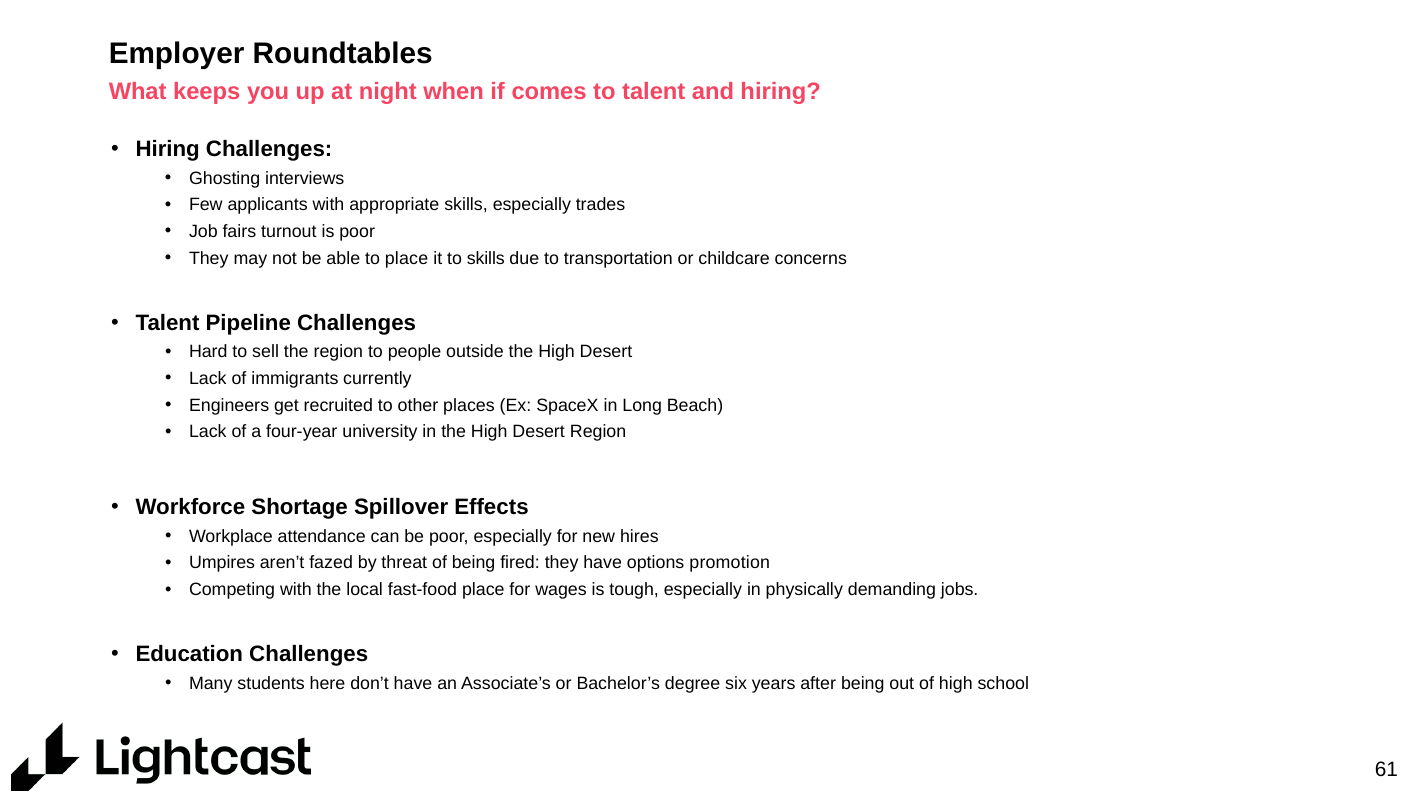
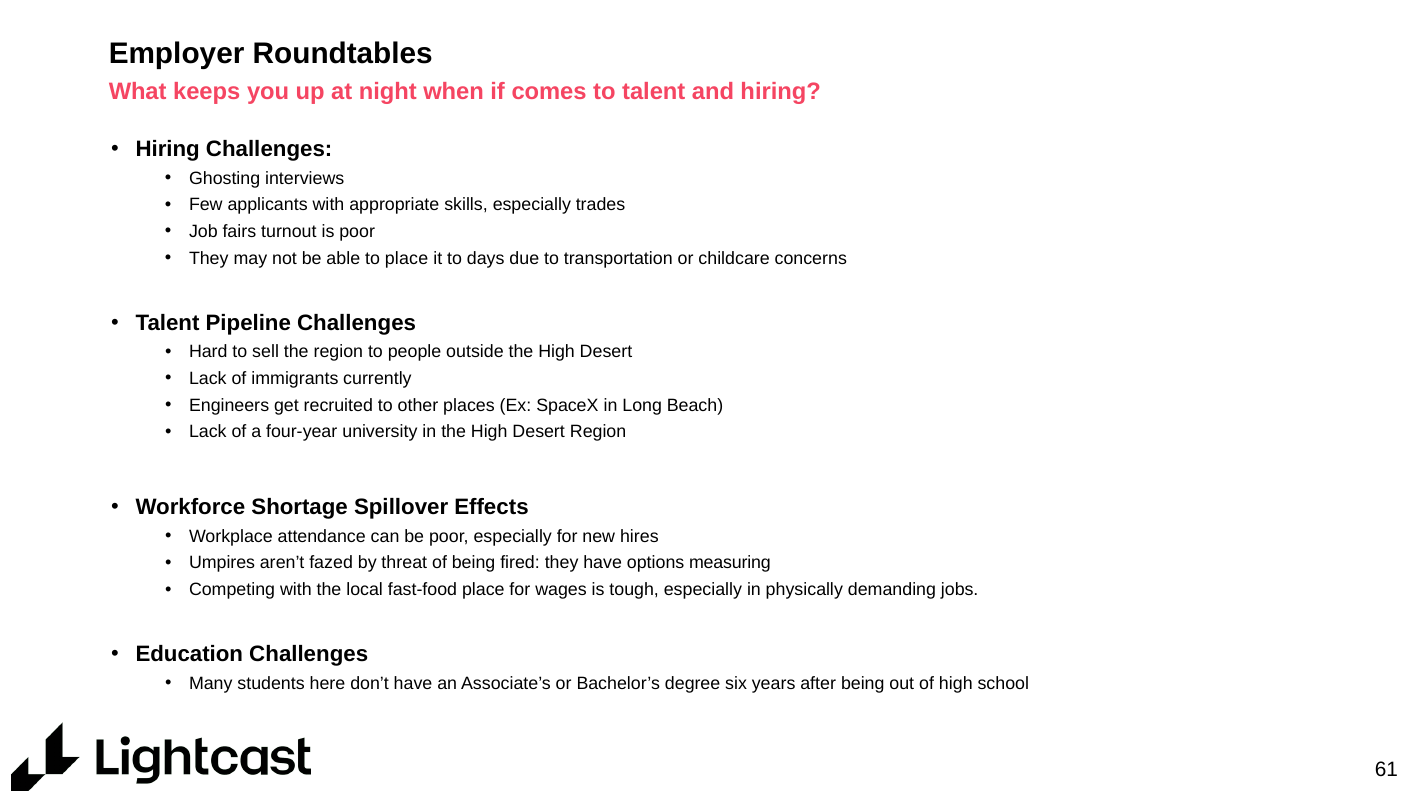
to skills: skills -> days
promotion: promotion -> measuring
